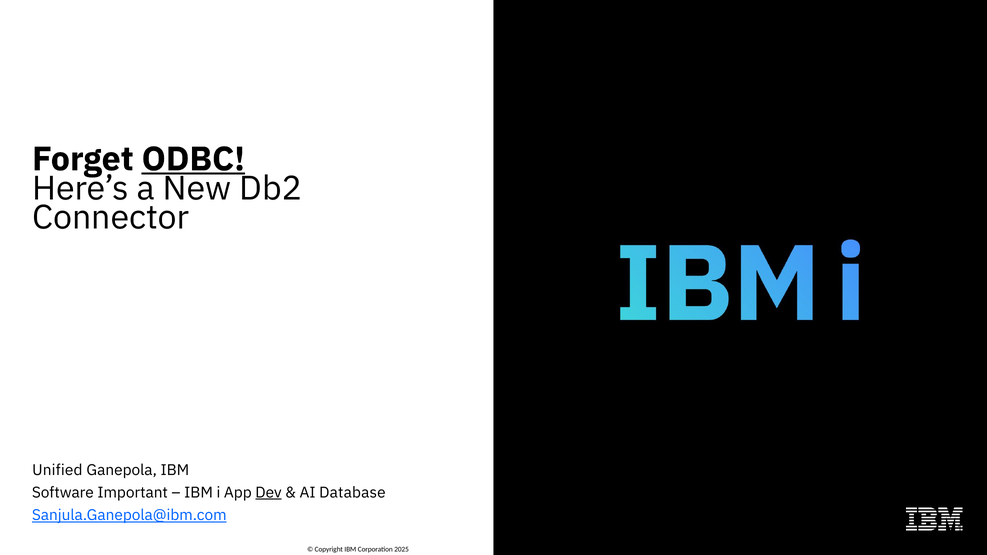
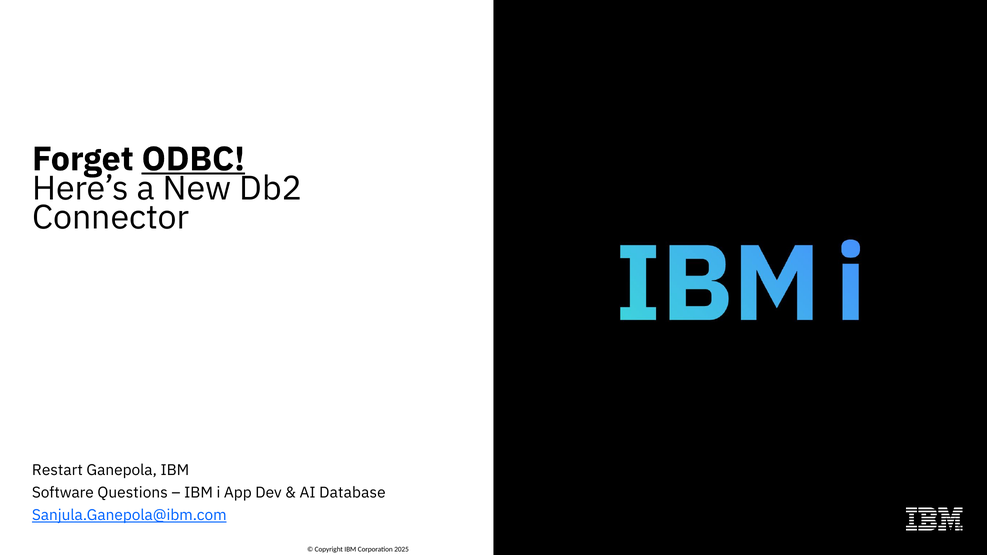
Unified: Unified -> Restart
Important: Important -> Questions
Dev underline: present -> none
